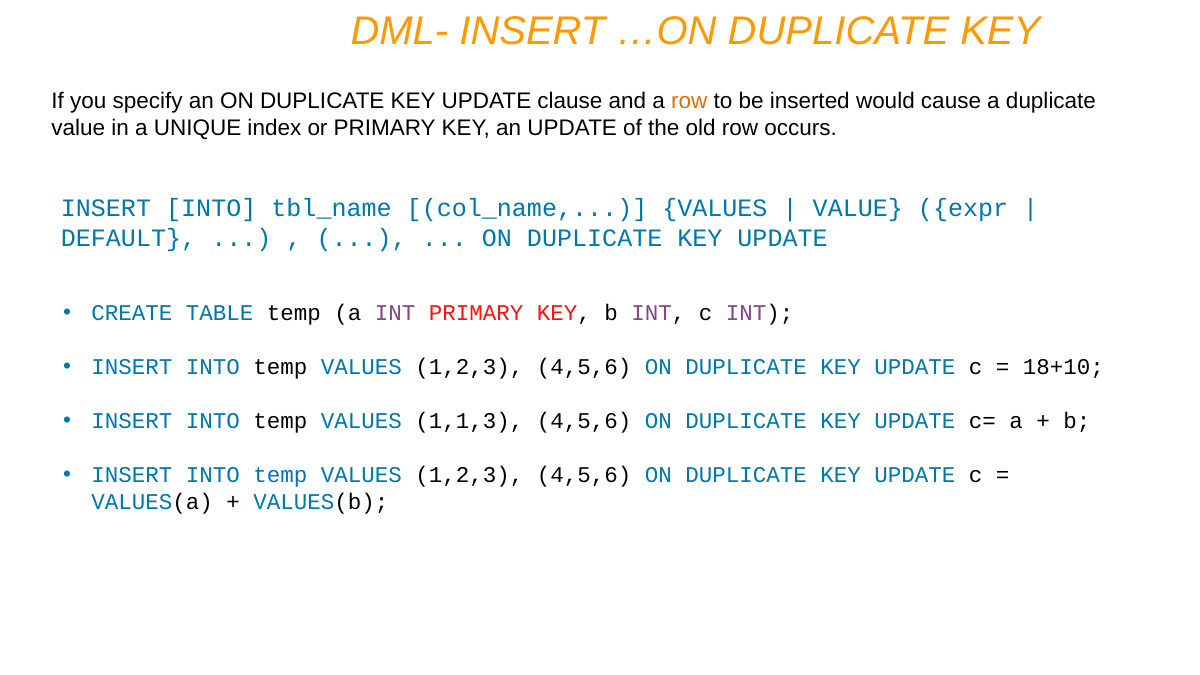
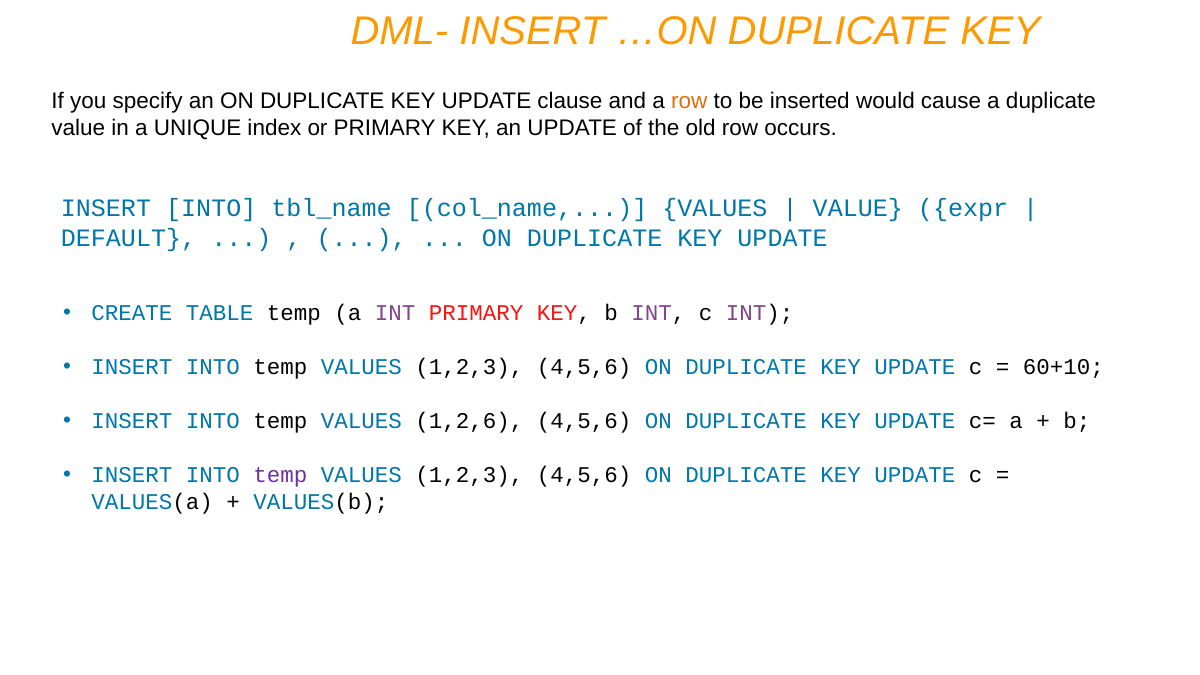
18+10: 18+10 -> 60+10
1,1,3: 1,1,3 -> 1,2,6
temp at (280, 475) colour: blue -> purple
